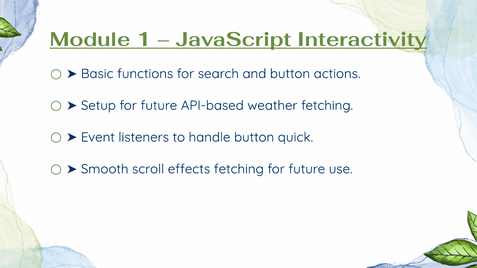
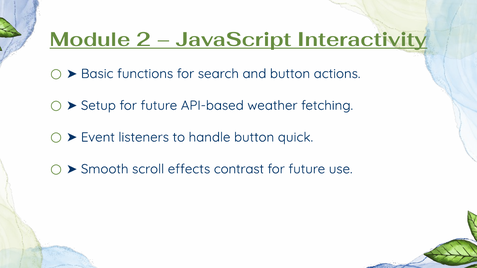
1: 1 -> 2
effects fetching: fetching -> contrast
